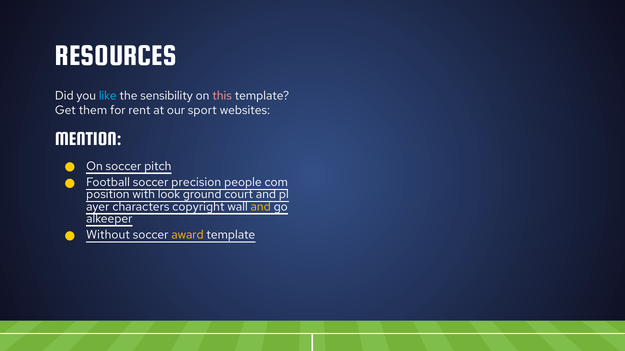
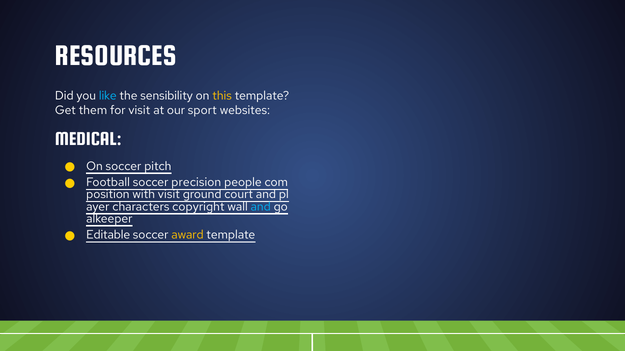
this colour: pink -> yellow
for rent: rent -> visit
MENTION: MENTION -> MEDICAL
with look: look -> visit
and at (261, 207) colour: yellow -> light blue
Without: Without -> Editable
